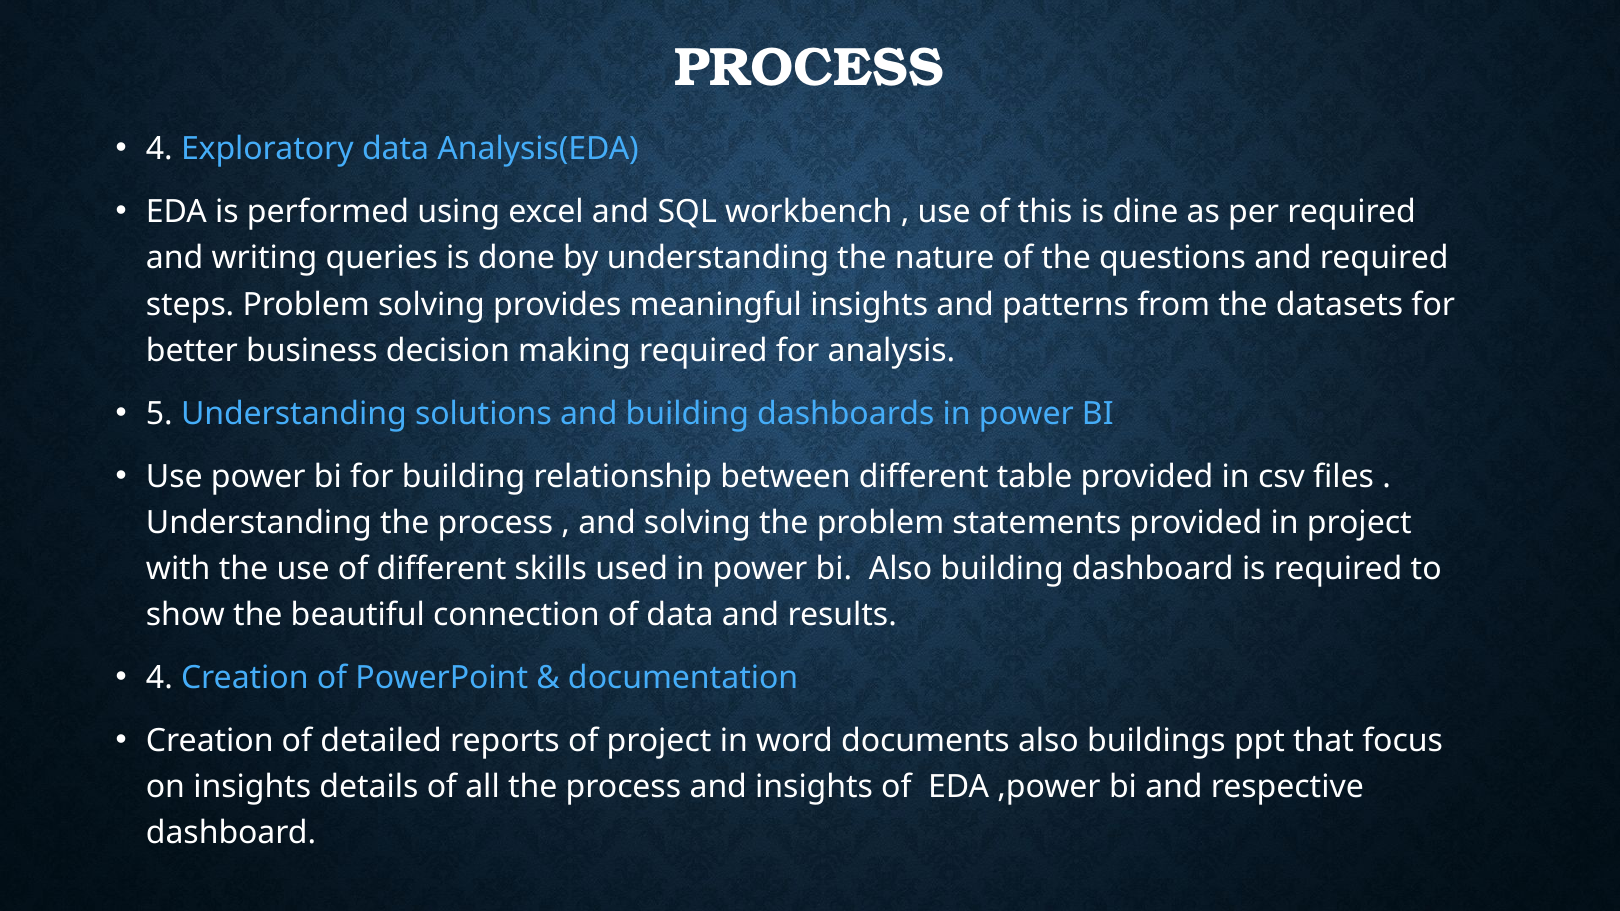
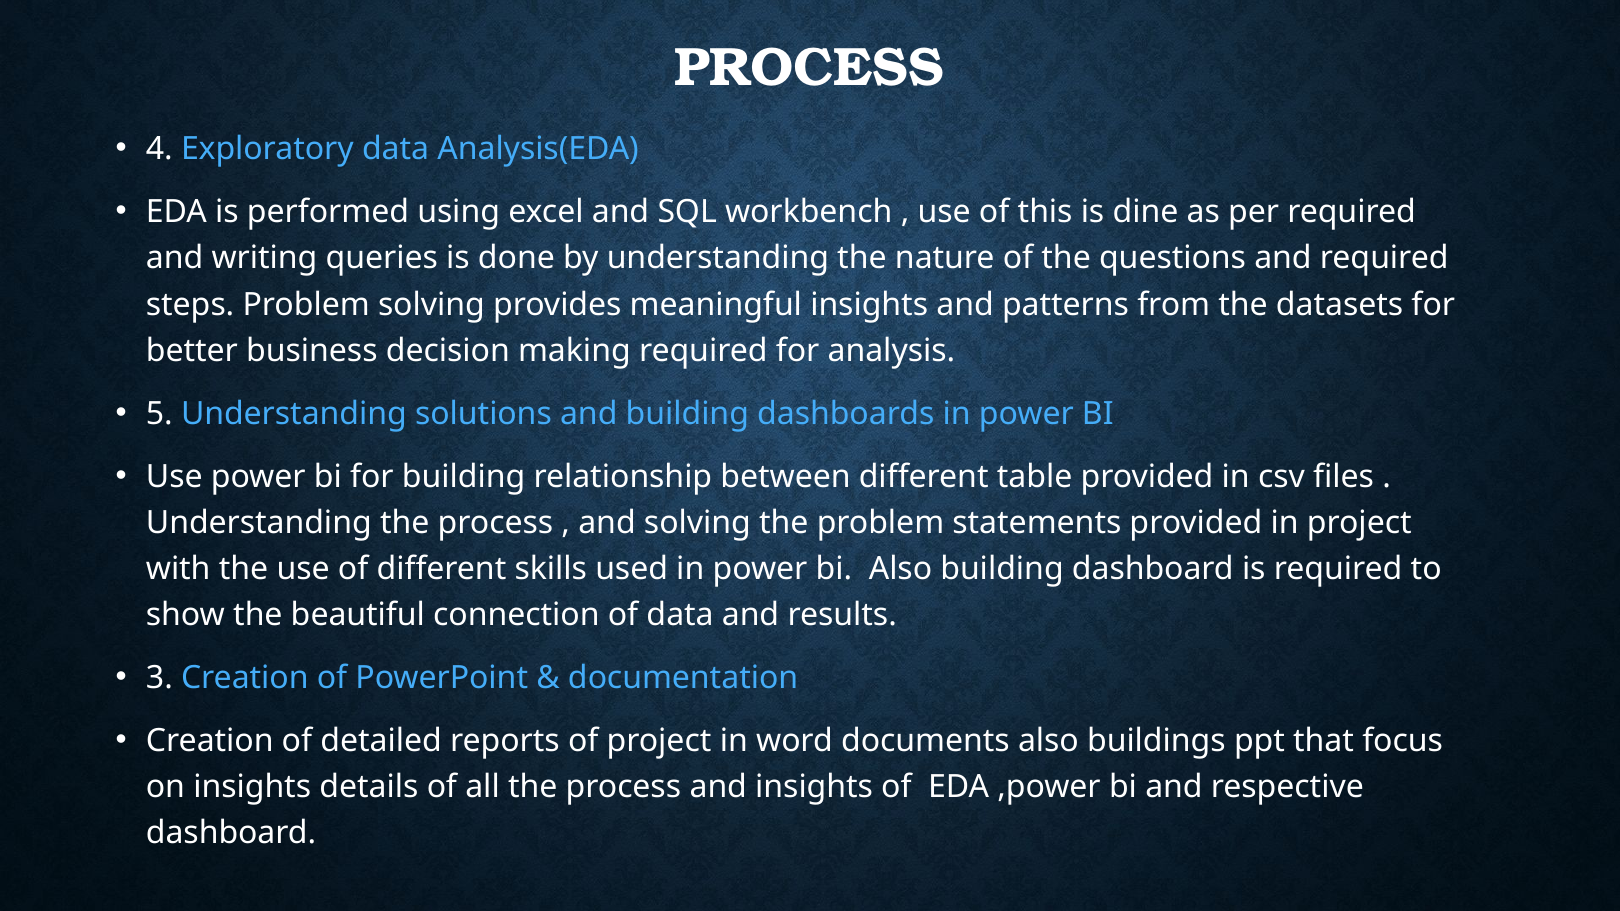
4 at (159, 678): 4 -> 3
